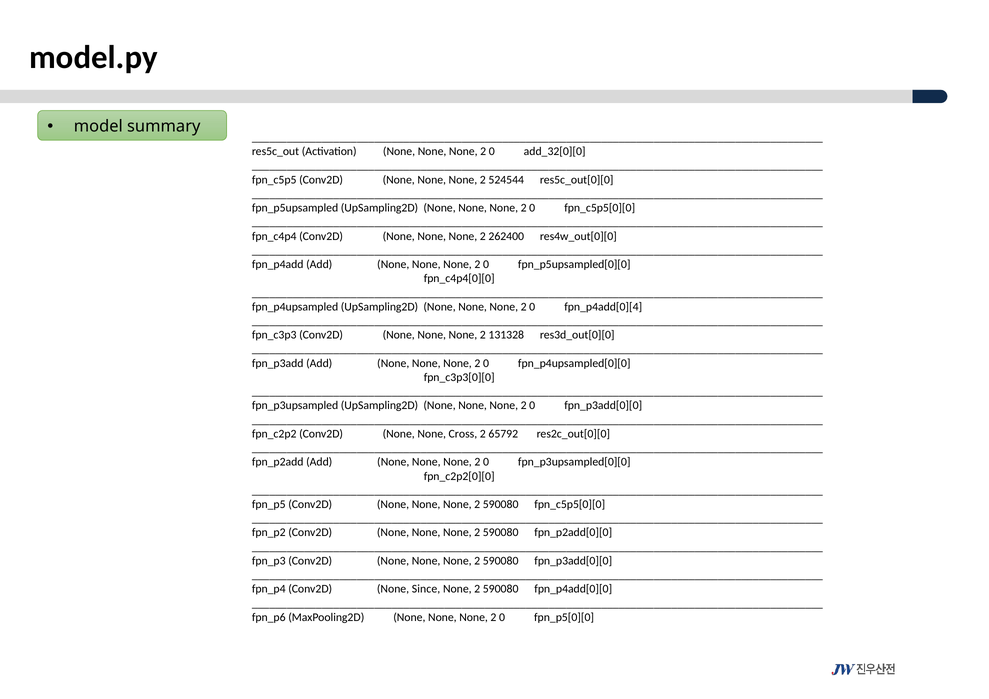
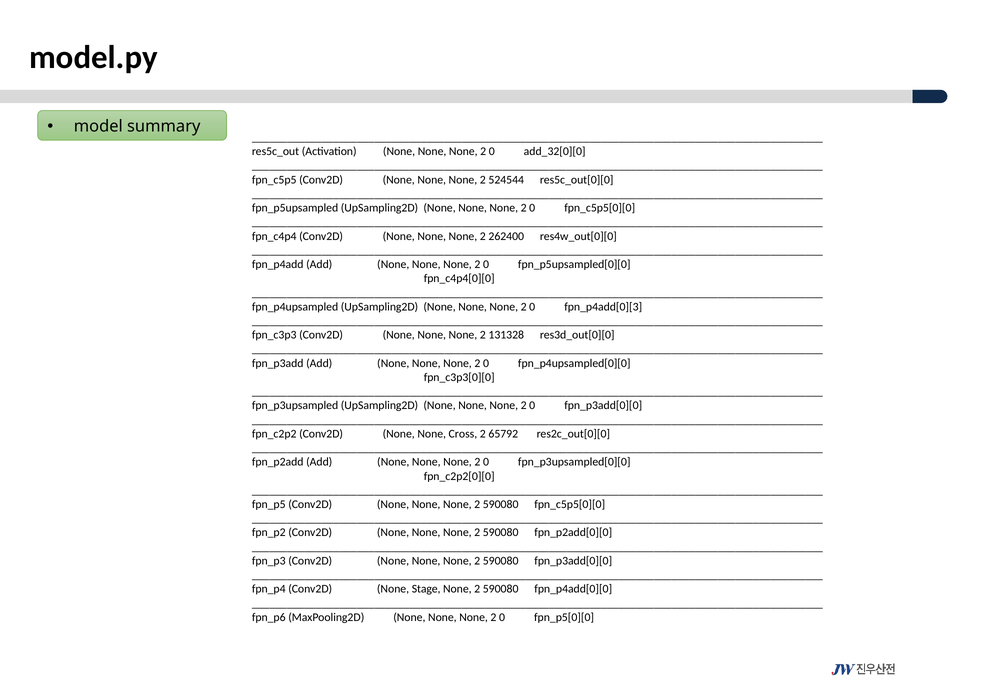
fpn_p4add[0][4: fpn_p4add[0][4 -> fpn_p4add[0][3
Since: Since -> Stage
